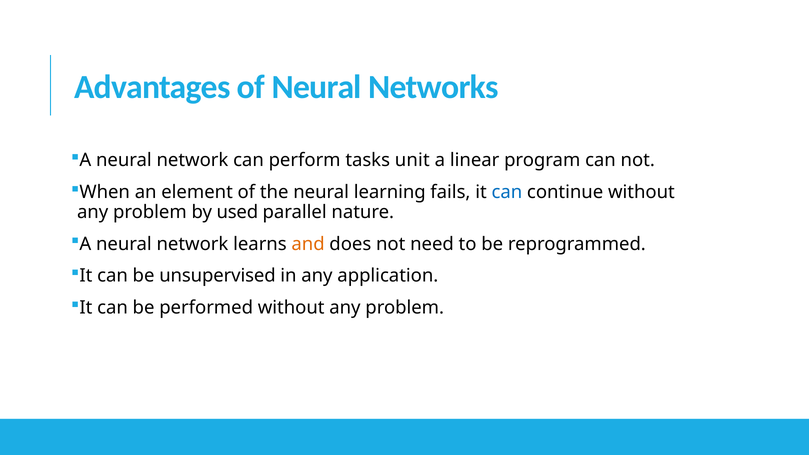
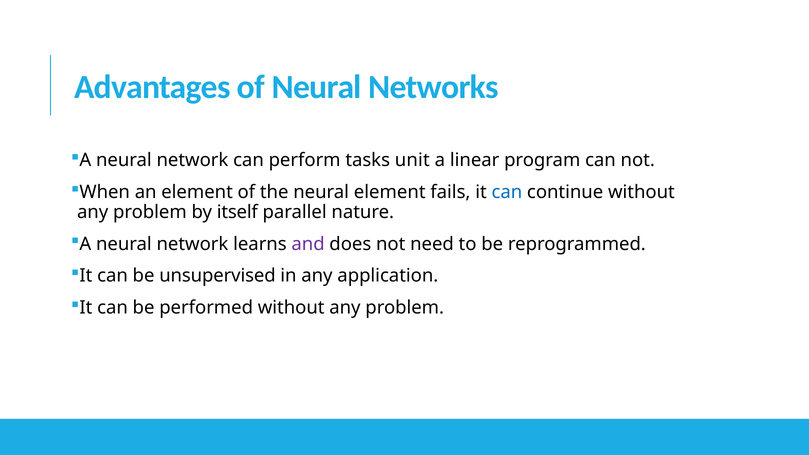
neural learning: learning -> element
used: used -> itself
and colour: orange -> purple
